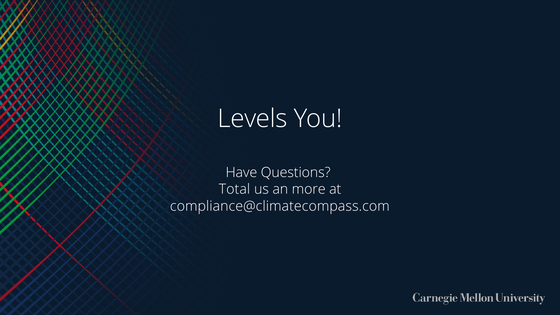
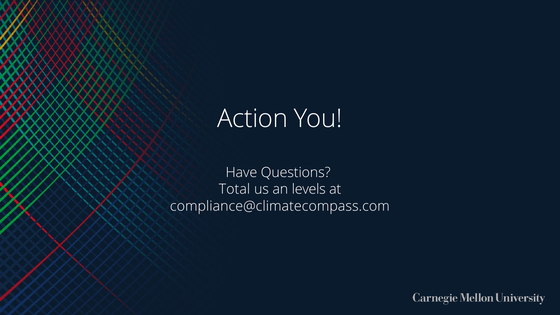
Levels: Levels -> Action
more: more -> levels
